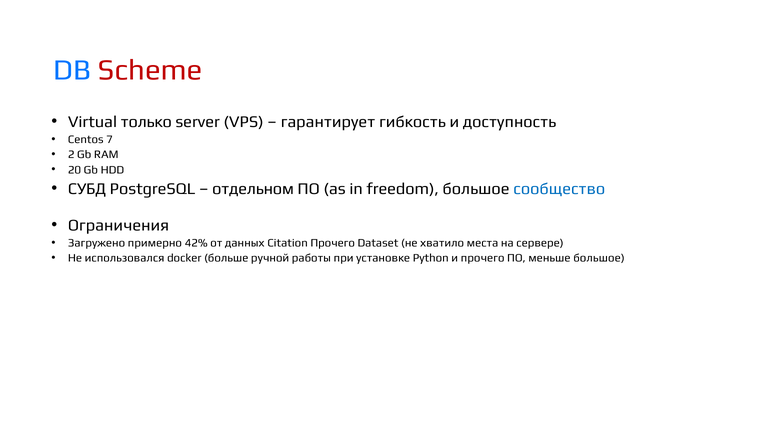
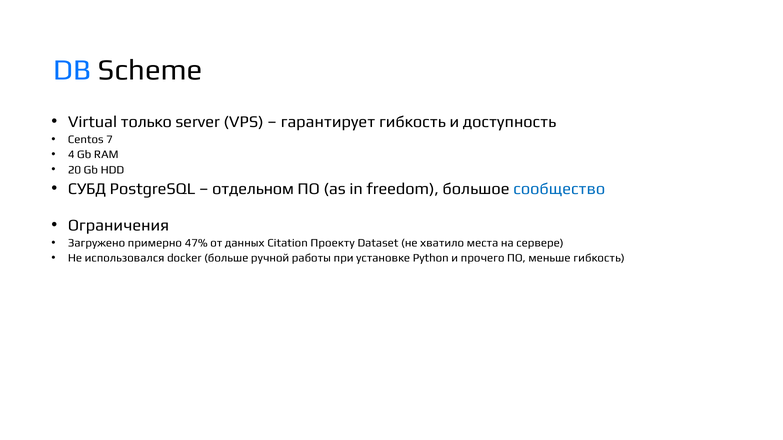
Scheme colour: red -> black
2: 2 -> 4
42%: 42% -> 47%
Citation Прочего: Прочего -> Проекту
меньше большое: большое -> гибкость
